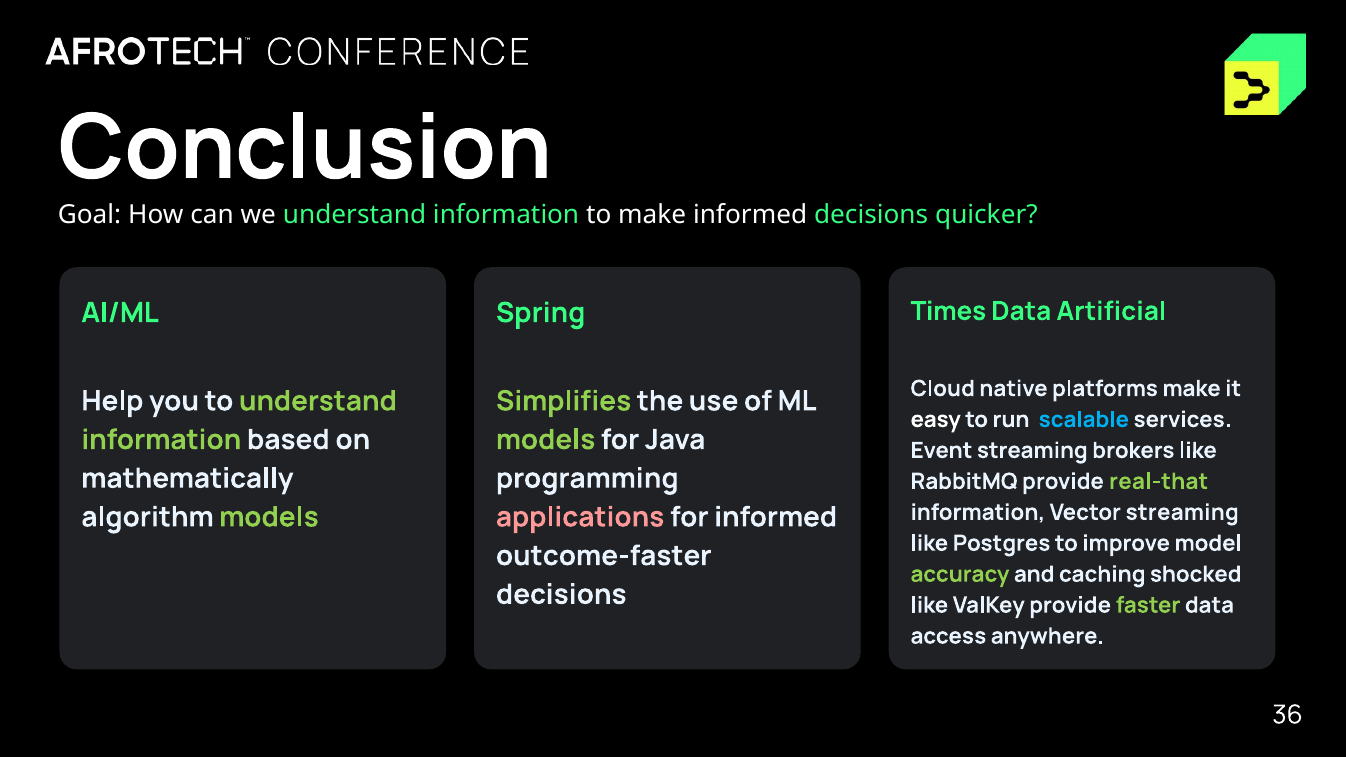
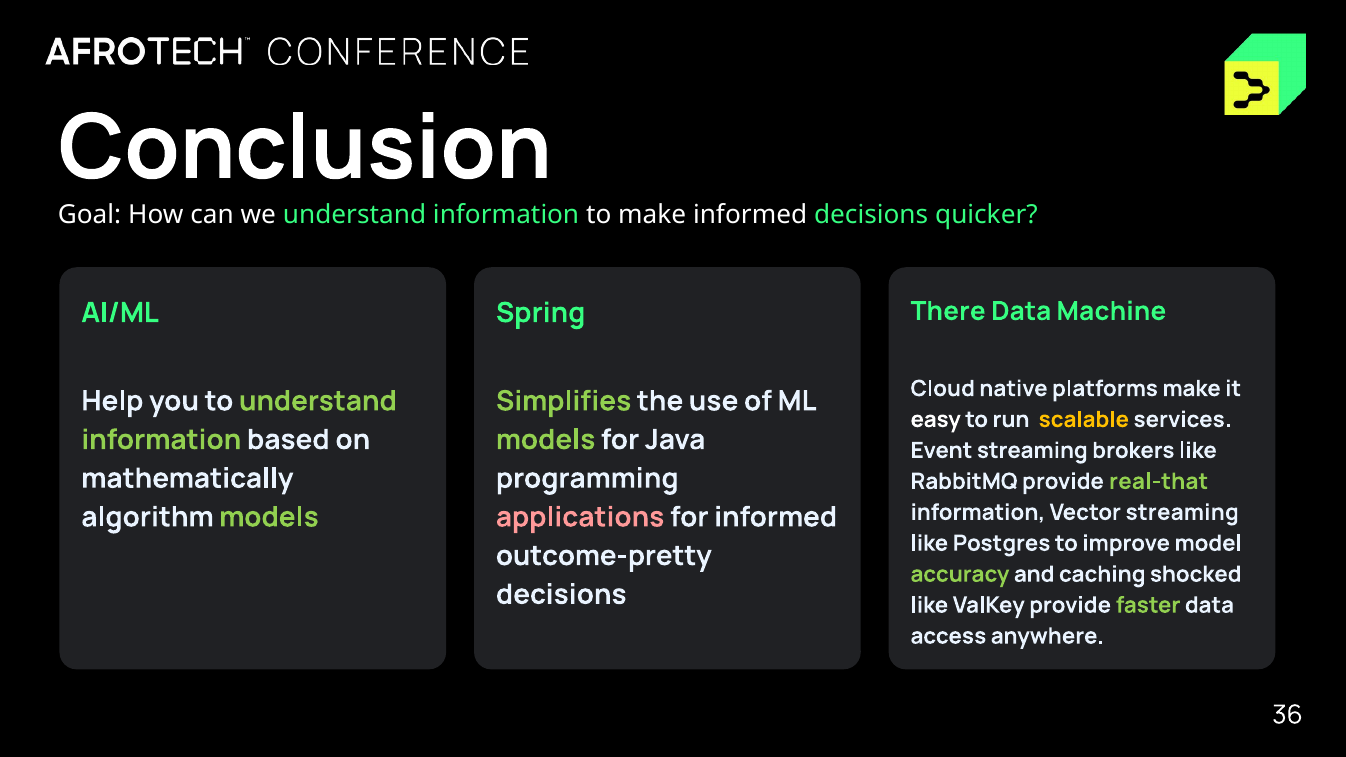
Times: Times -> There
Artificial: Artificial -> Machine
scalable colour: light blue -> yellow
outcome-faster: outcome-faster -> outcome-pretty
